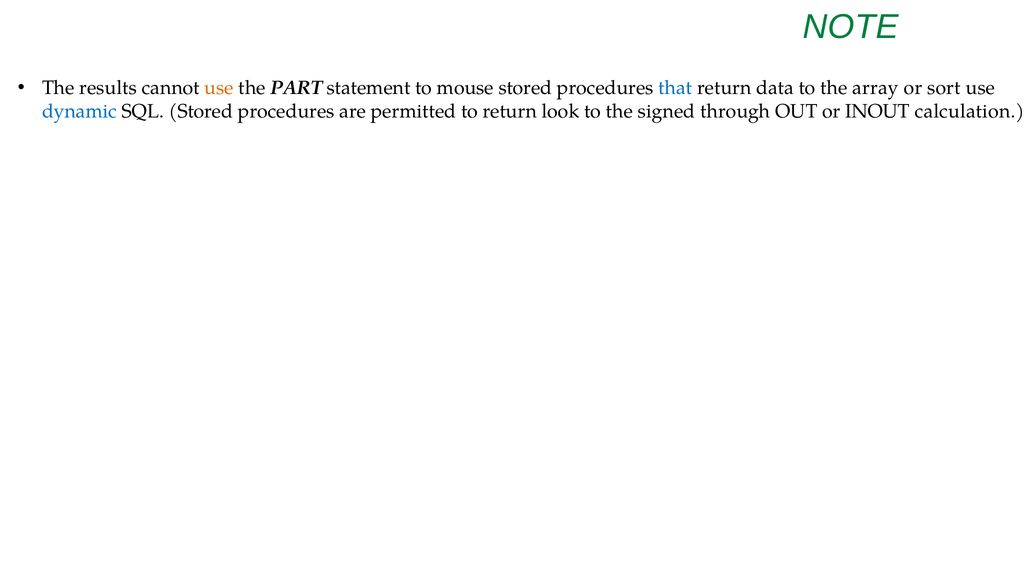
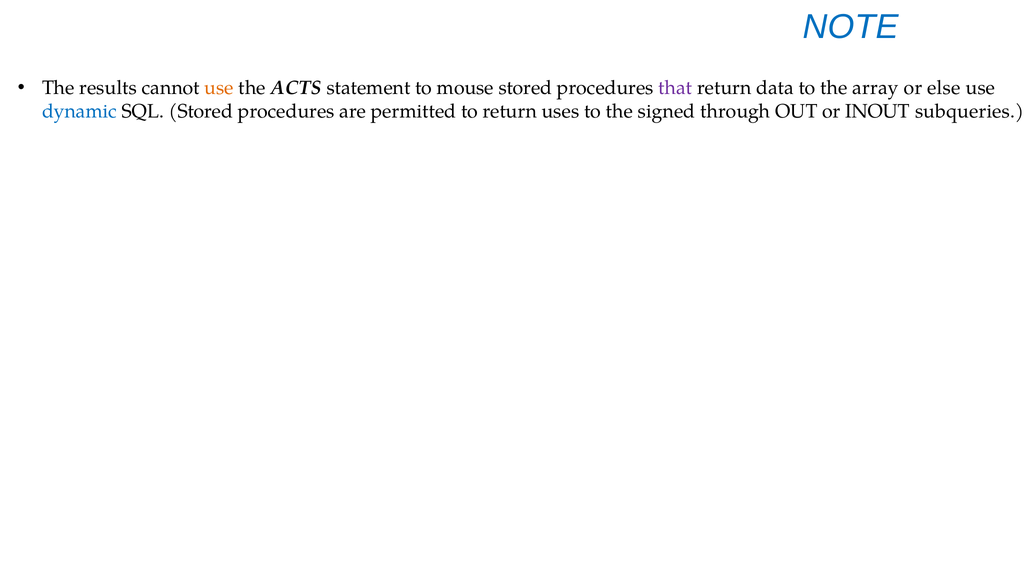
NOTE colour: green -> blue
PART: PART -> ACTS
that colour: blue -> purple
sort: sort -> else
look: look -> uses
calculation: calculation -> subqueries
